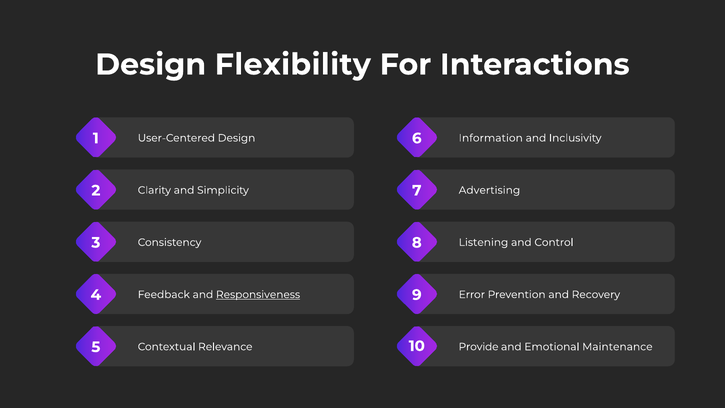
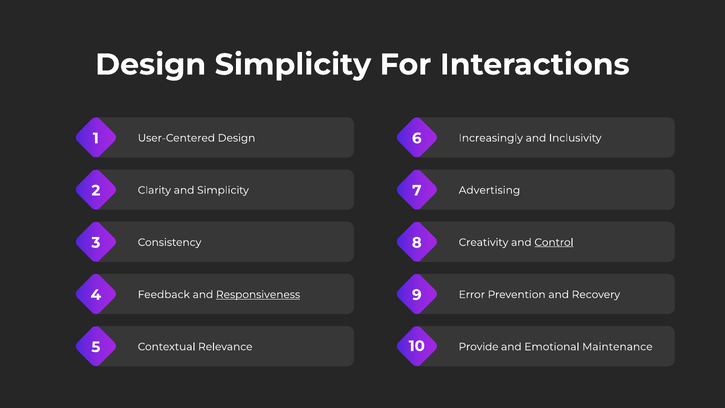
Design Flexibility: Flexibility -> Simplicity
Information: Information -> Increasingly
Listening: Listening -> Creativity
Control underline: none -> present
